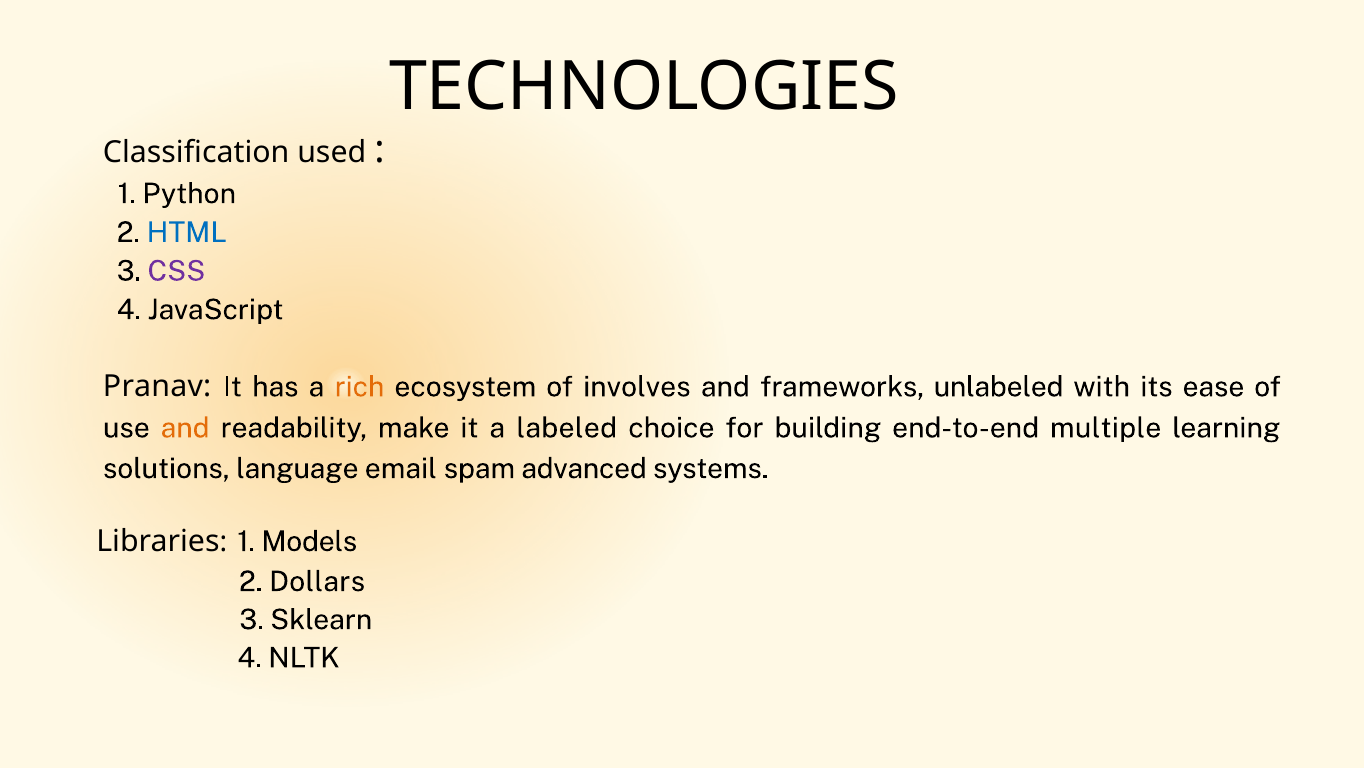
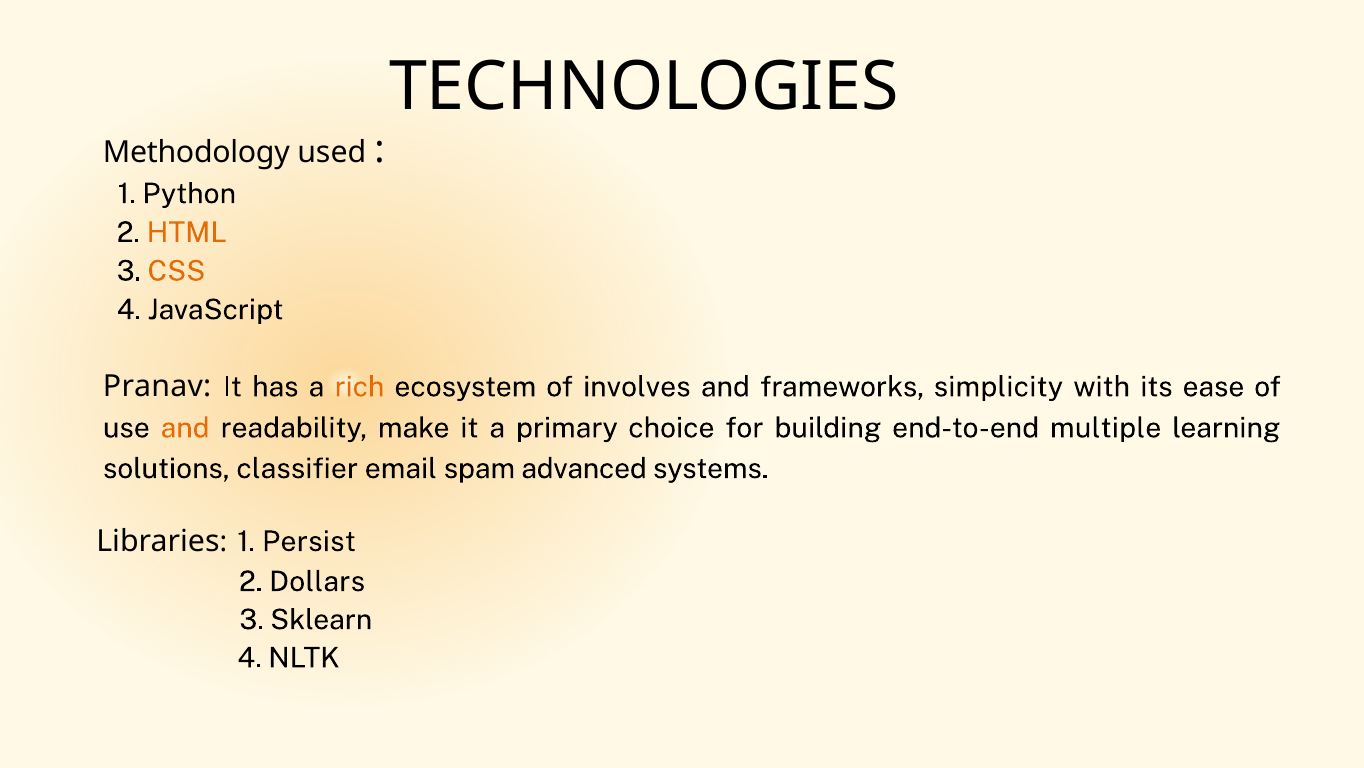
Classification: Classification -> Methodology
HTML colour: blue -> orange
CSS colour: purple -> orange
unlabeled: unlabeled -> simplicity
labeled: labeled -> primary
language: language -> classifier
Models: Models -> Persist
